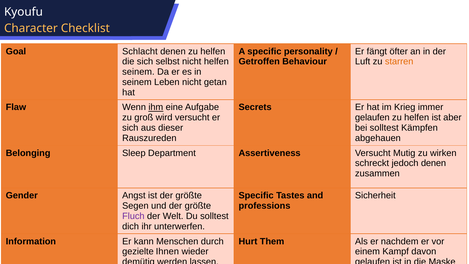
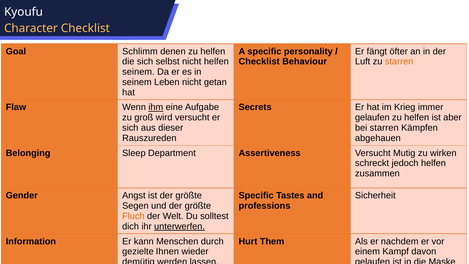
Schlacht: Schlacht -> Schlimm
Getroffen at (259, 62): Getroffen -> Checklist
bei solltest: solltest -> starren
jedoch denen: denen -> helfen
Fluch colour: purple -> orange
unterwerfen underline: none -> present
